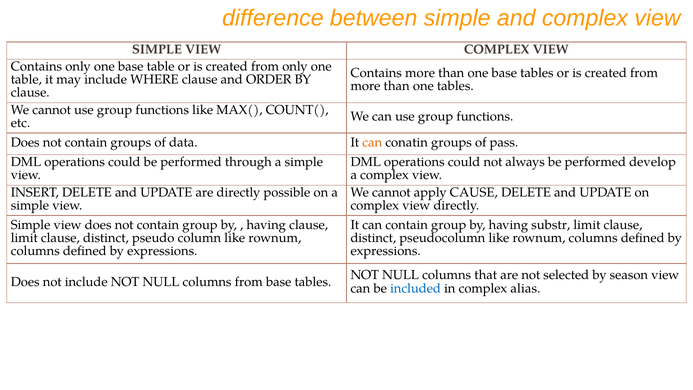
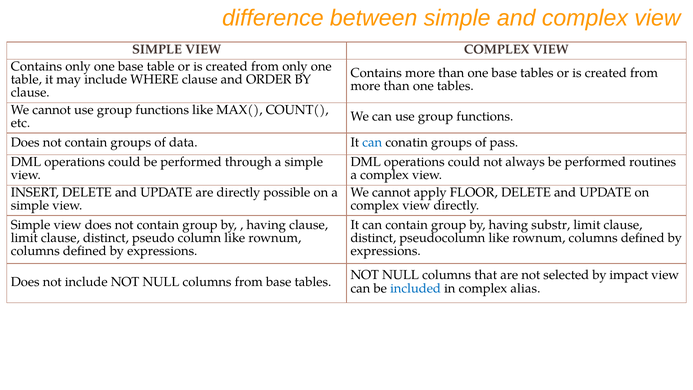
can at (372, 142) colour: orange -> blue
develop: develop -> routines
CAUSE: CAUSE -> FLOOR
season: season -> impact
